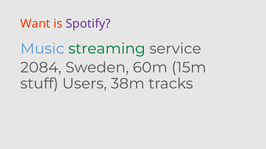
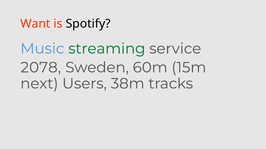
Spotify colour: purple -> black
2084: 2084 -> 2078
stuff: stuff -> next
